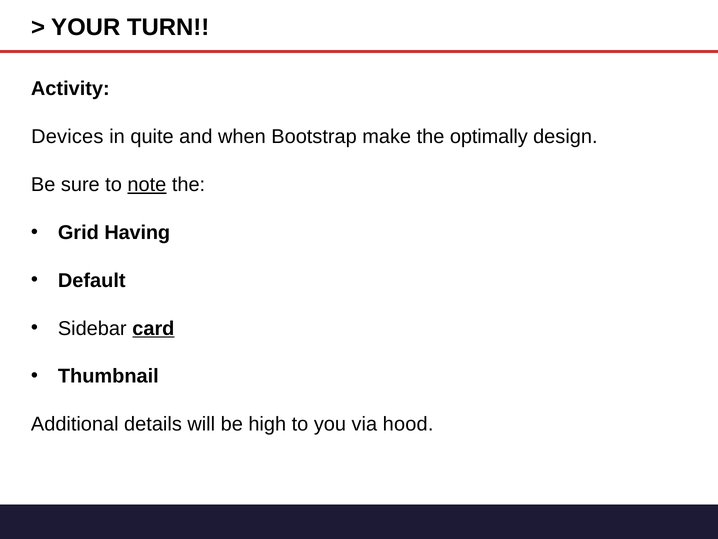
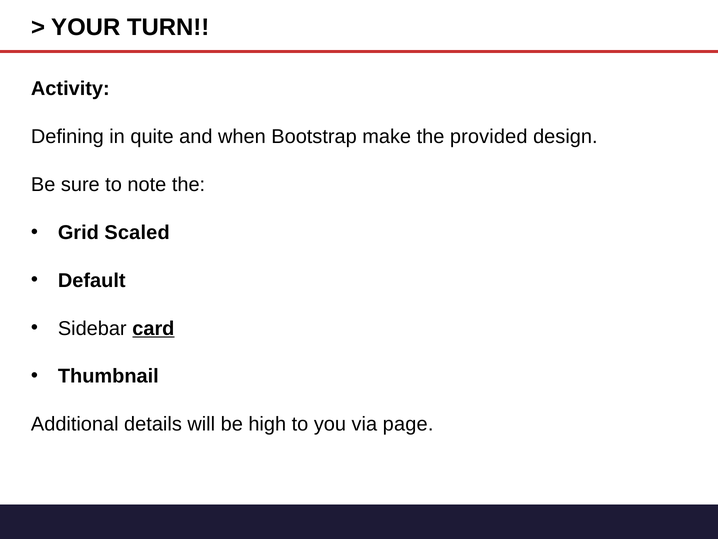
Devices: Devices -> Defining
optimally: optimally -> provided
note underline: present -> none
Having: Having -> Scaled
hood: hood -> page
